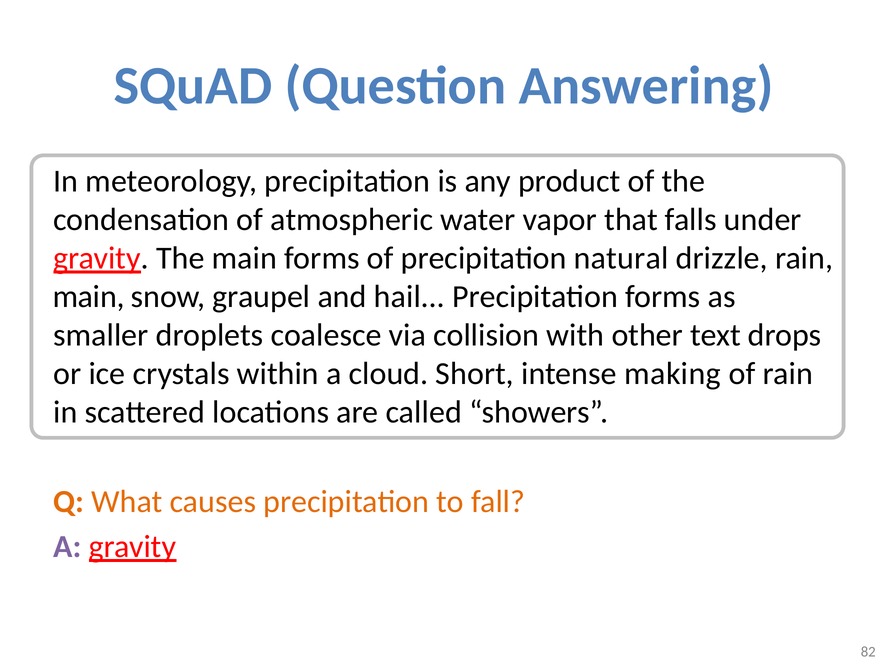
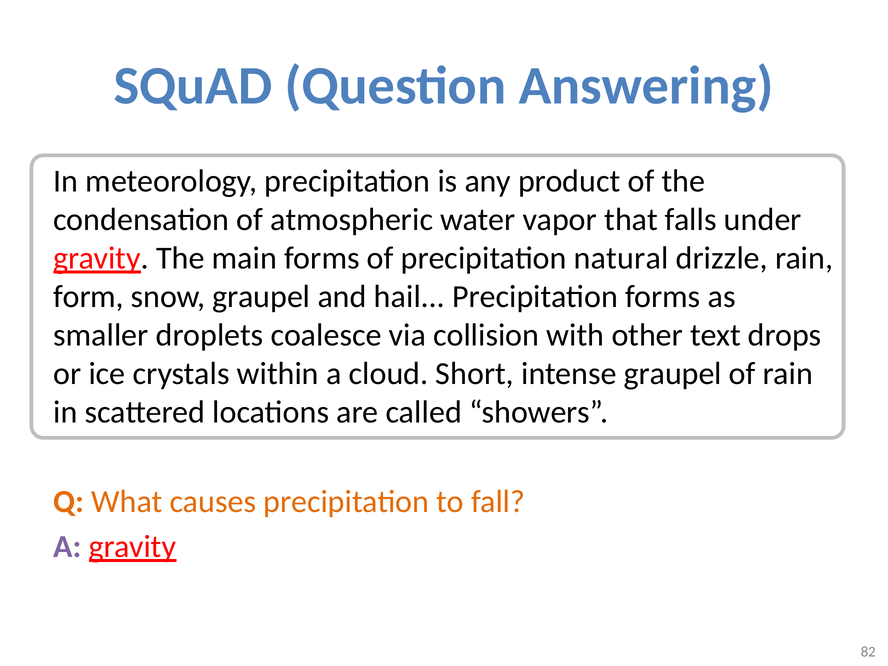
main at (89, 297): main -> form
intense making: making -> graupel
